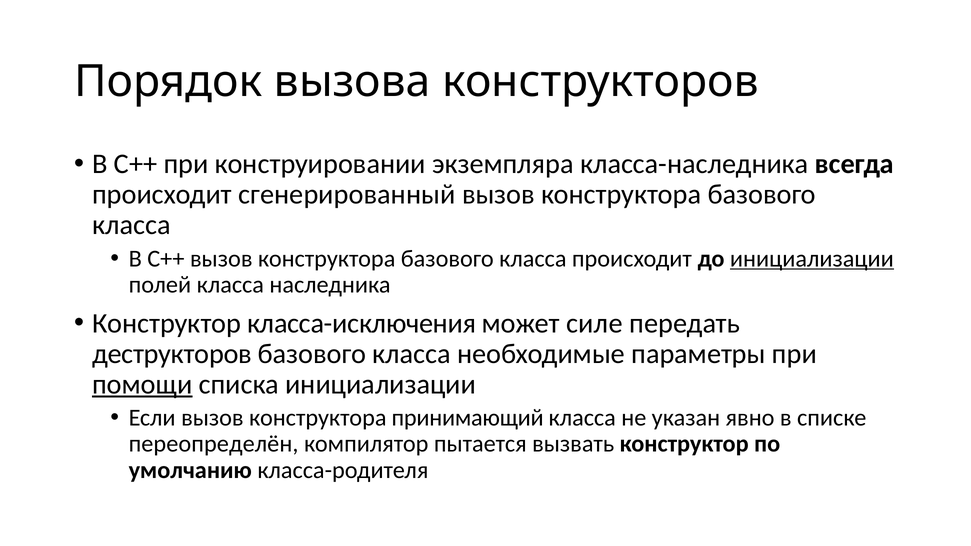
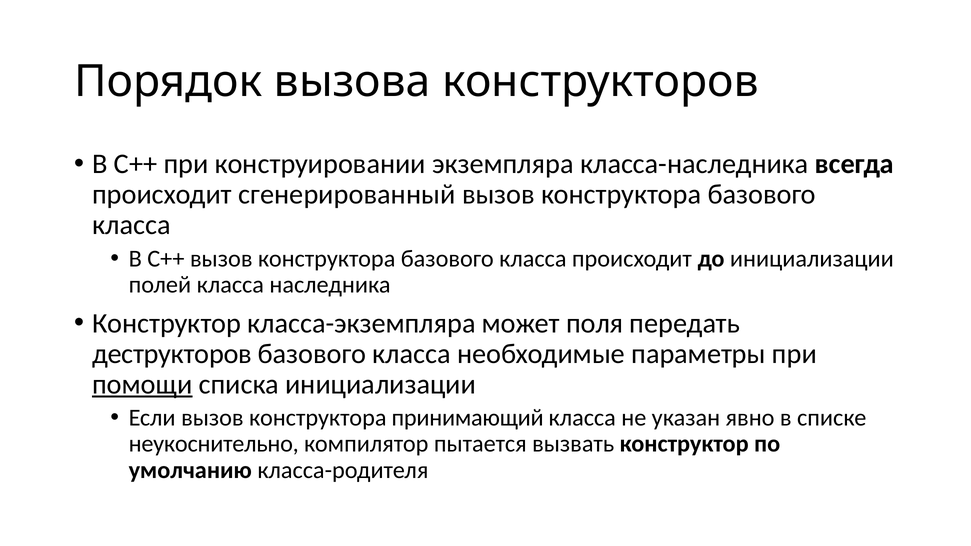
инициализации at (812, 259) underline: present -> none
класса-исключения: класса-исключения -> класса-экземпляра
силе: силе -> поля
переопределён: переопределён -> неукоснительно
